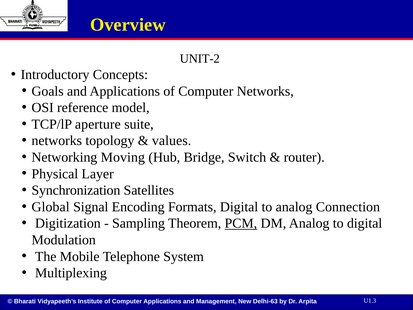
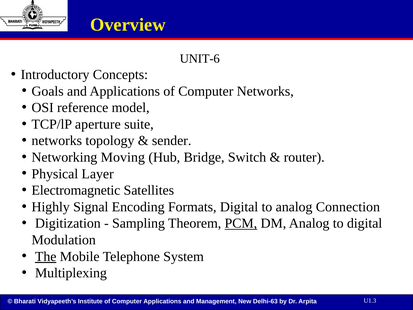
UNIT-2: UNIT-2 -> UNIT-6
values: values -> sender
Synchronization: Synchronization -> Electromagnetic
Global: Global -> Highly
The underline: none -> present
